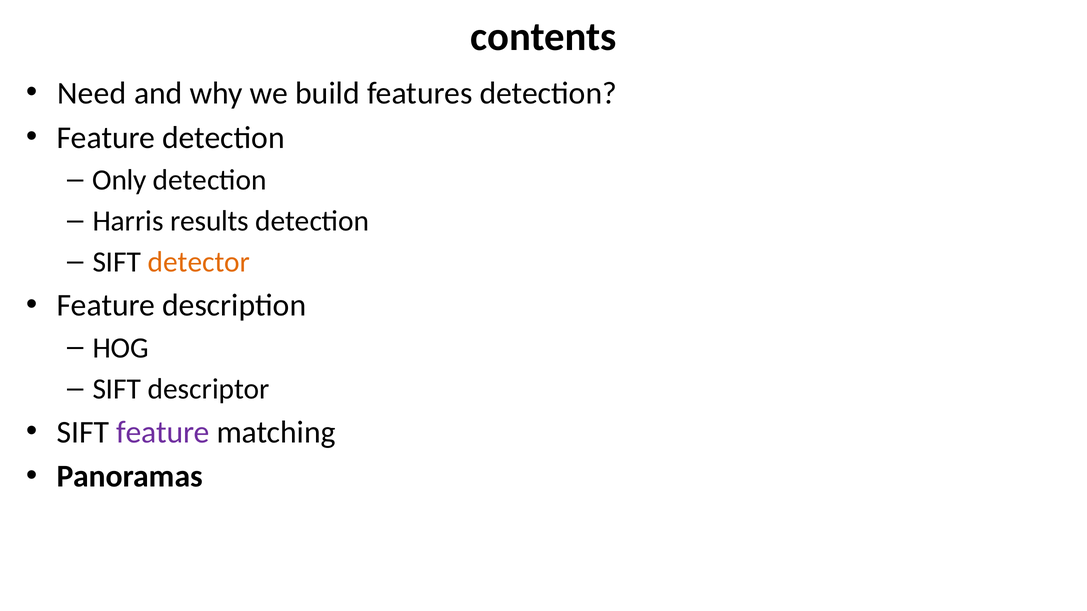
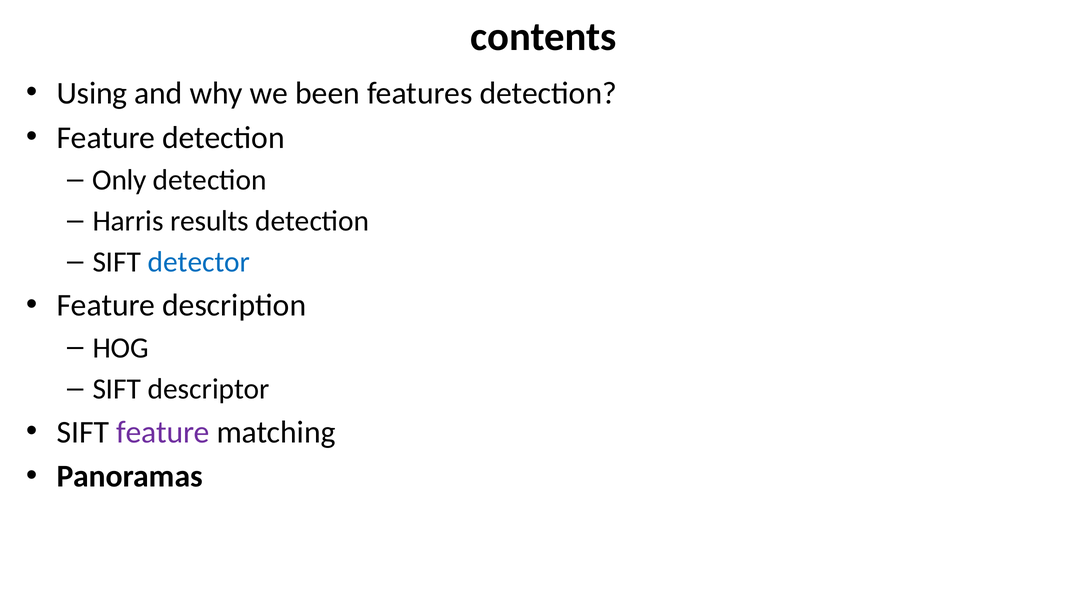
Need: Need -> Using
build: build -> been
detector colour: orange -> blue
